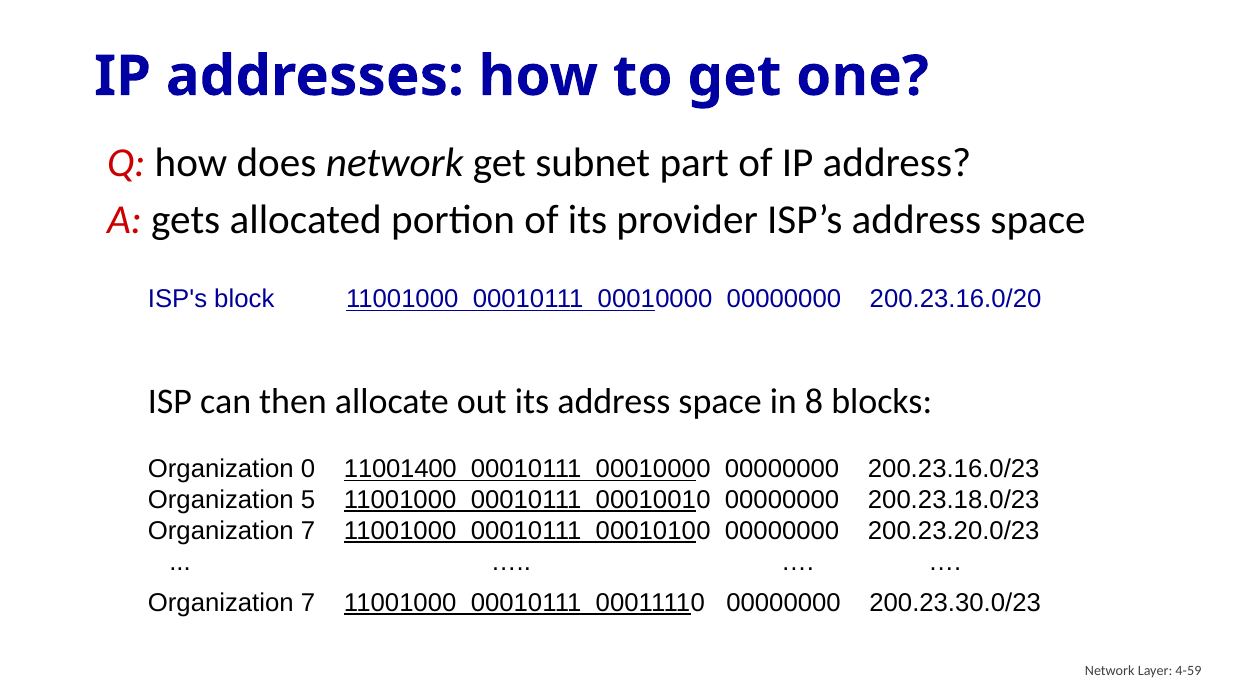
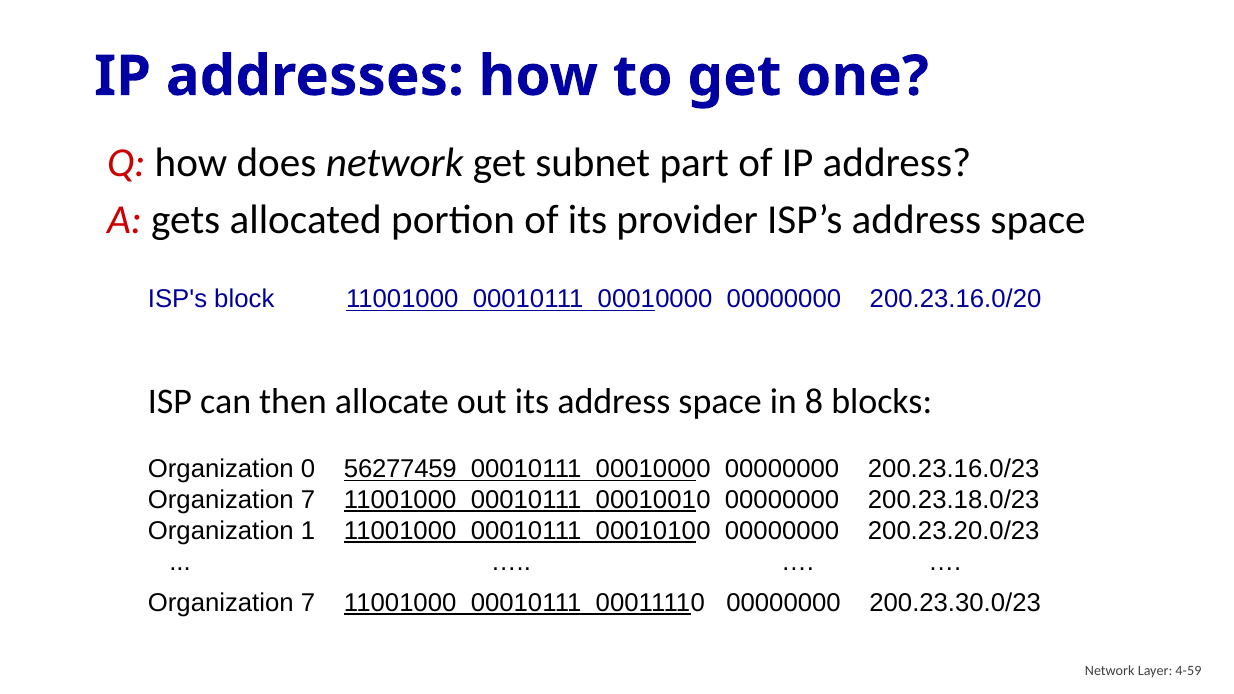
11001400: 11001400 -> 56277459
5 at (308, 500): 5 -> 7
7 at (308, 531): 7 -> 1
